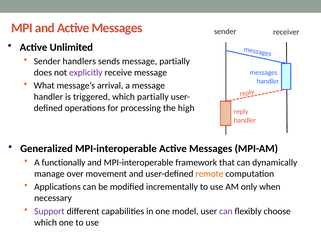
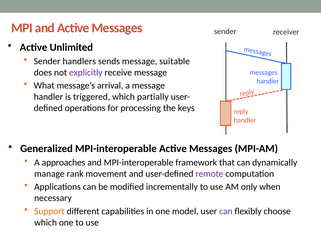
message partially: partially -> suitable
high: high -> keys
functionally: functionally -> approaches
over: over -> rank
remote colour: orange -> purple
Support colour: purple -> orange
